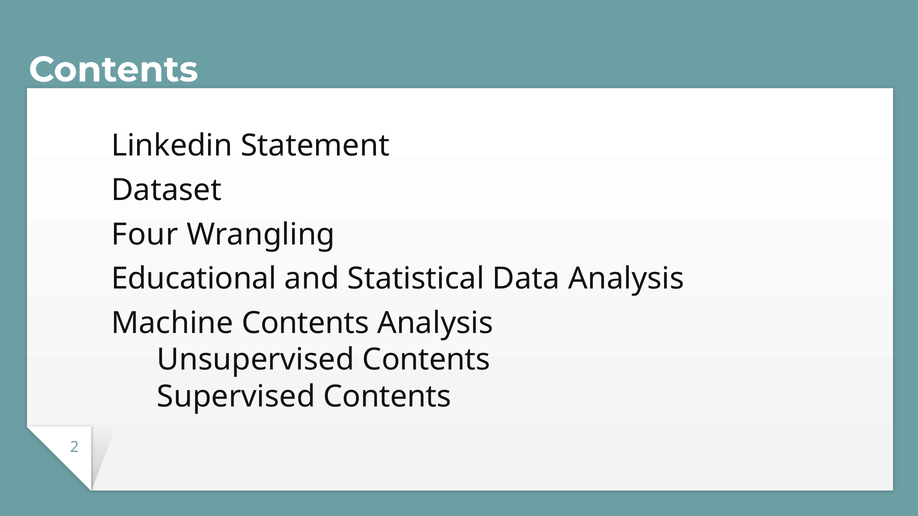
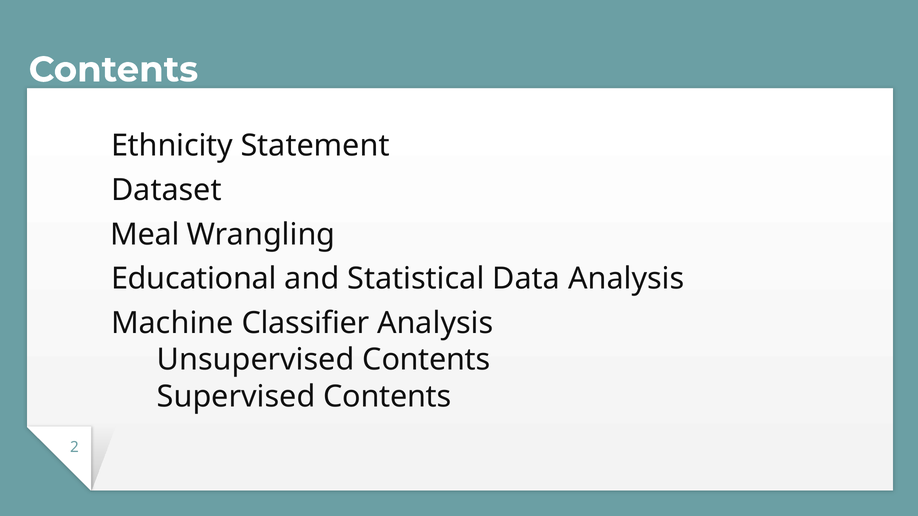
Linkedin: Linkedin -> Ethnicity
Four: Four -> Meal
Machine Contents: Contents -> Classifier
